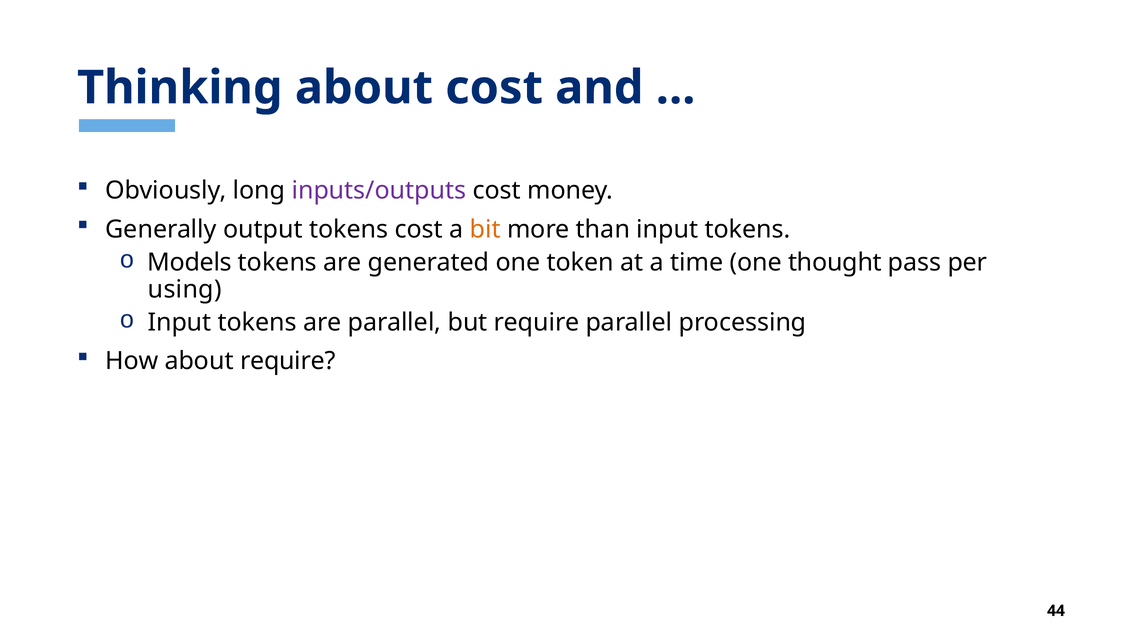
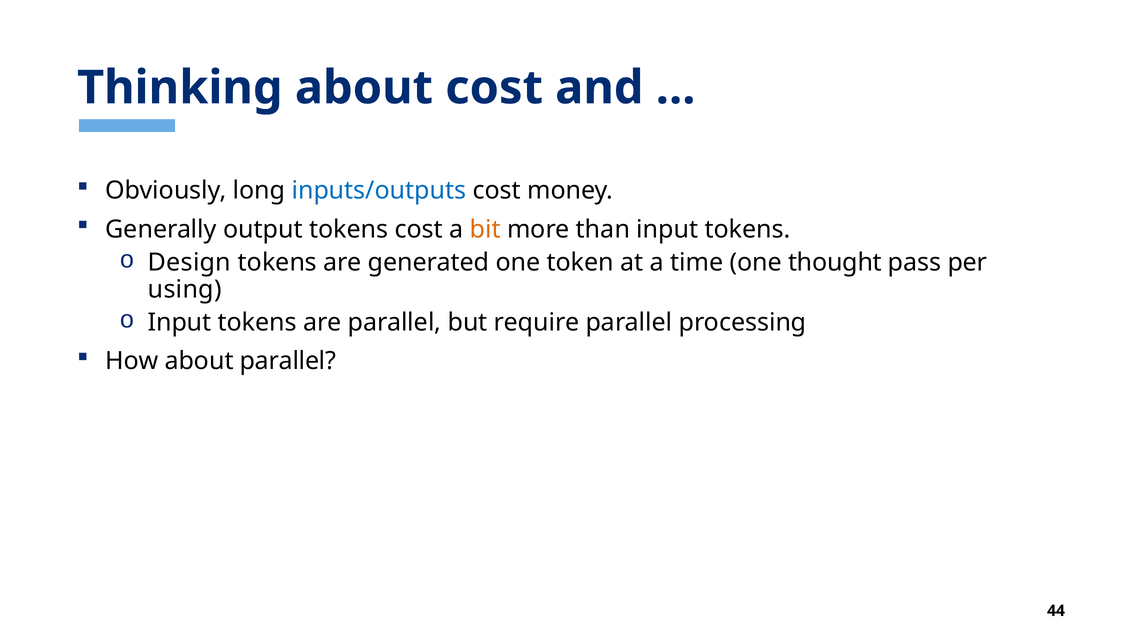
inputs/outputs colour: purple -> blue
Models: Models -> Design
about require: require -> parallel
